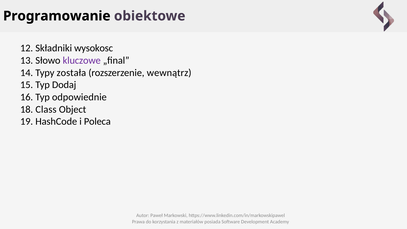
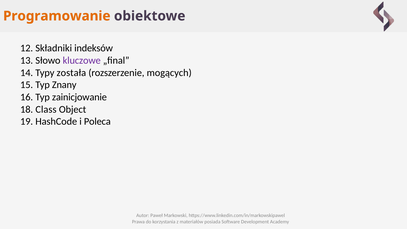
Programowanie colour: black -> orange
wysokosc: wysokosc -> indeksów
wewnątrz: wewnątrz -> mogących
Dodaj: Dodaj -> Znany
odpowiednie: odpowiednie -> zainicjowanie
